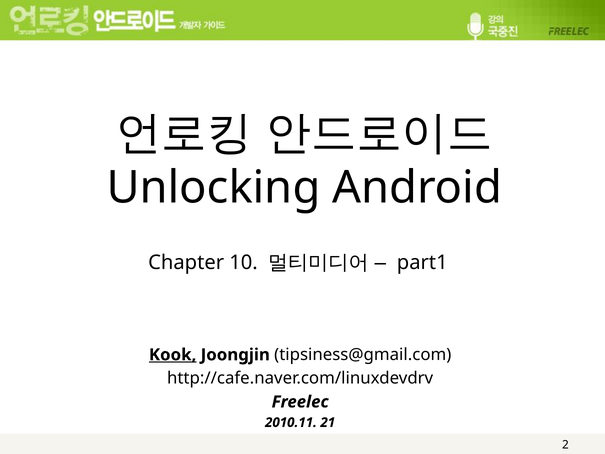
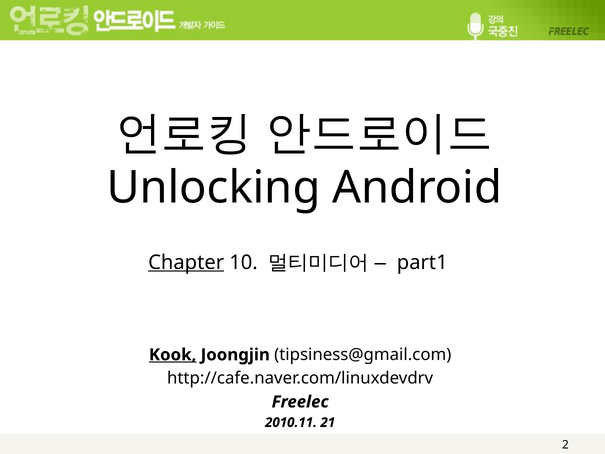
Chapter underline: none -> present
